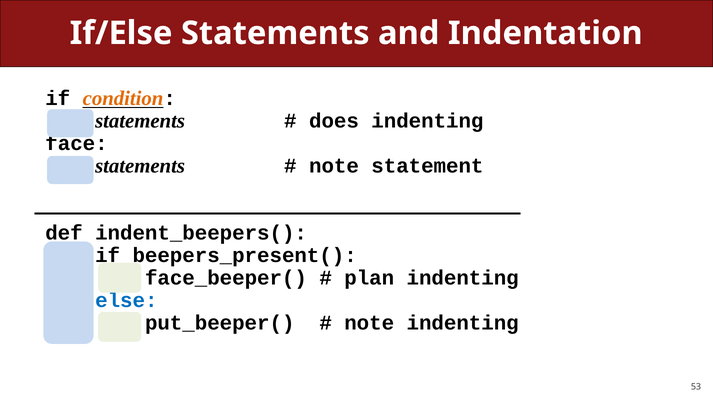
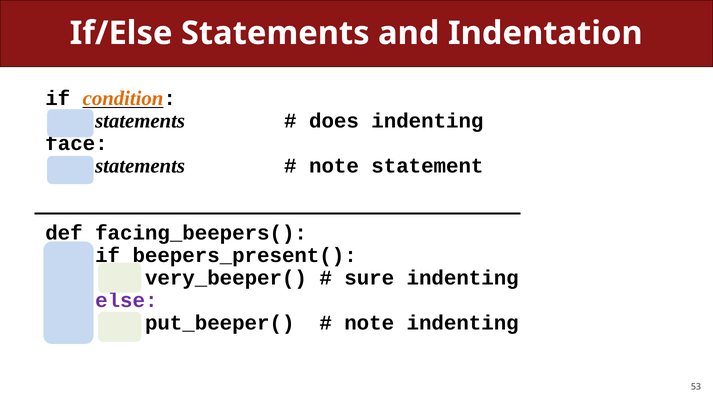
indent_beepers(: indent_beepers( -> facing_beepers(
face_beeper(: face_beeper( -> very_beeper(
plan: plan -> sure
else colour: blue -> purple
